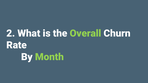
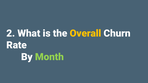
Overall colour: light green -> yellow
